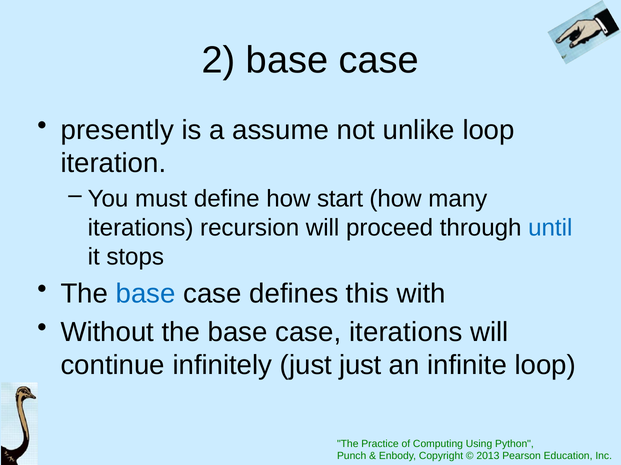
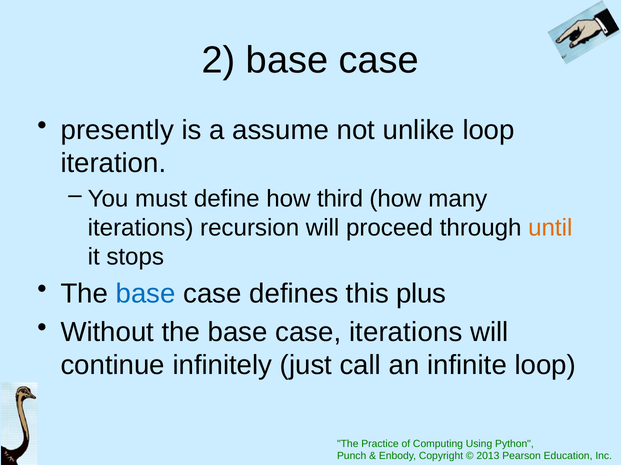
start: start -> third
until colour: blue -> orange
with: with -> plus
just just: just -> call
